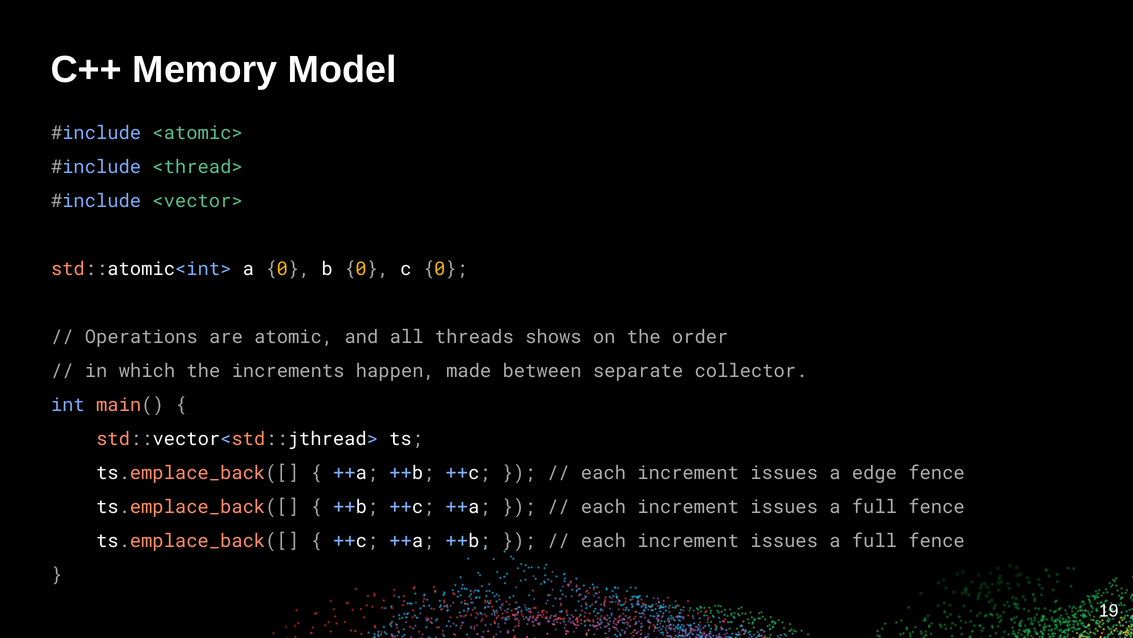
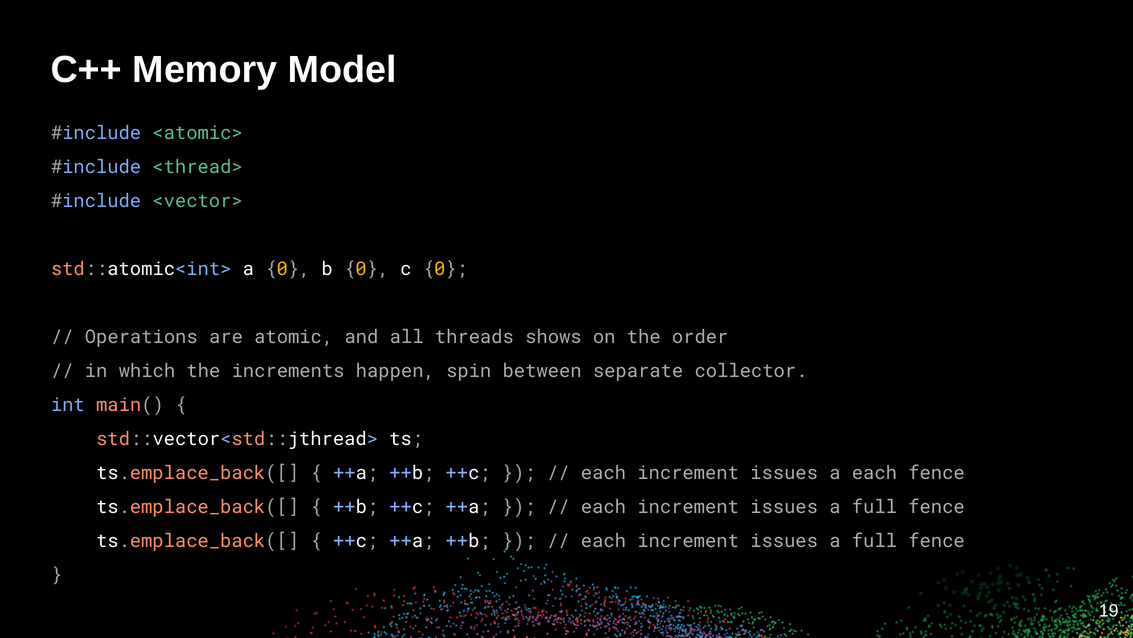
made: made -> spin
a edge: edge -> each
